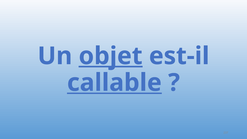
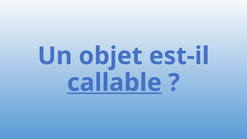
objet underline: present -> none
